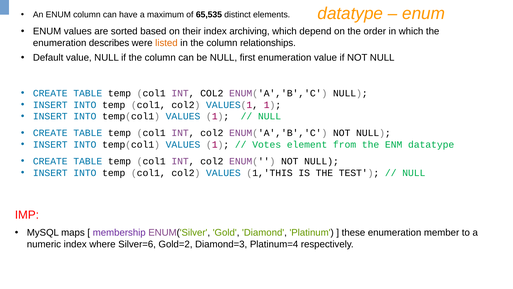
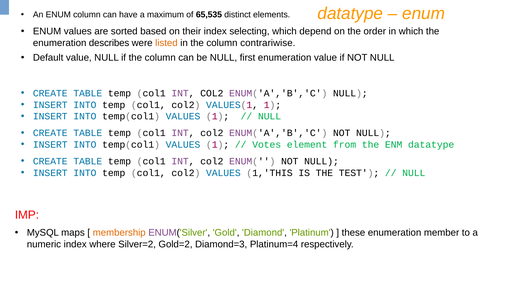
archiving: archiving -> selecting
relationships: relationships -> contrariwise
membership colour: purple -> orange
Silver=6: Silver=6 -> Silver=2
